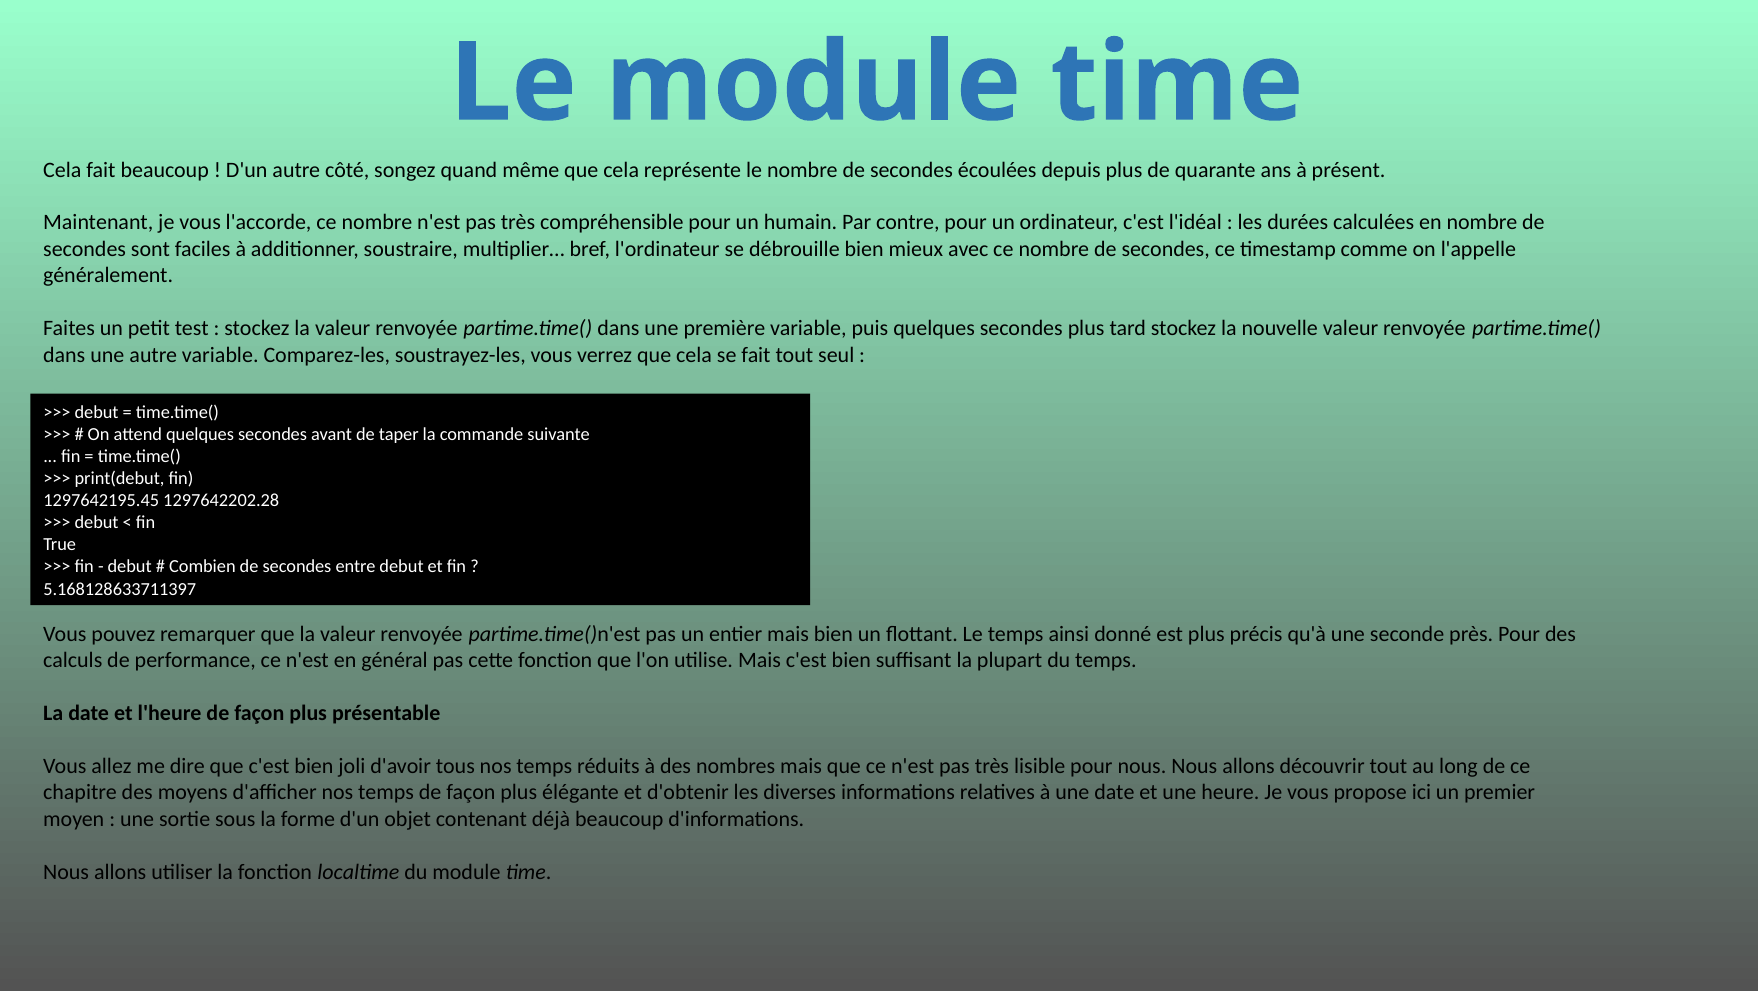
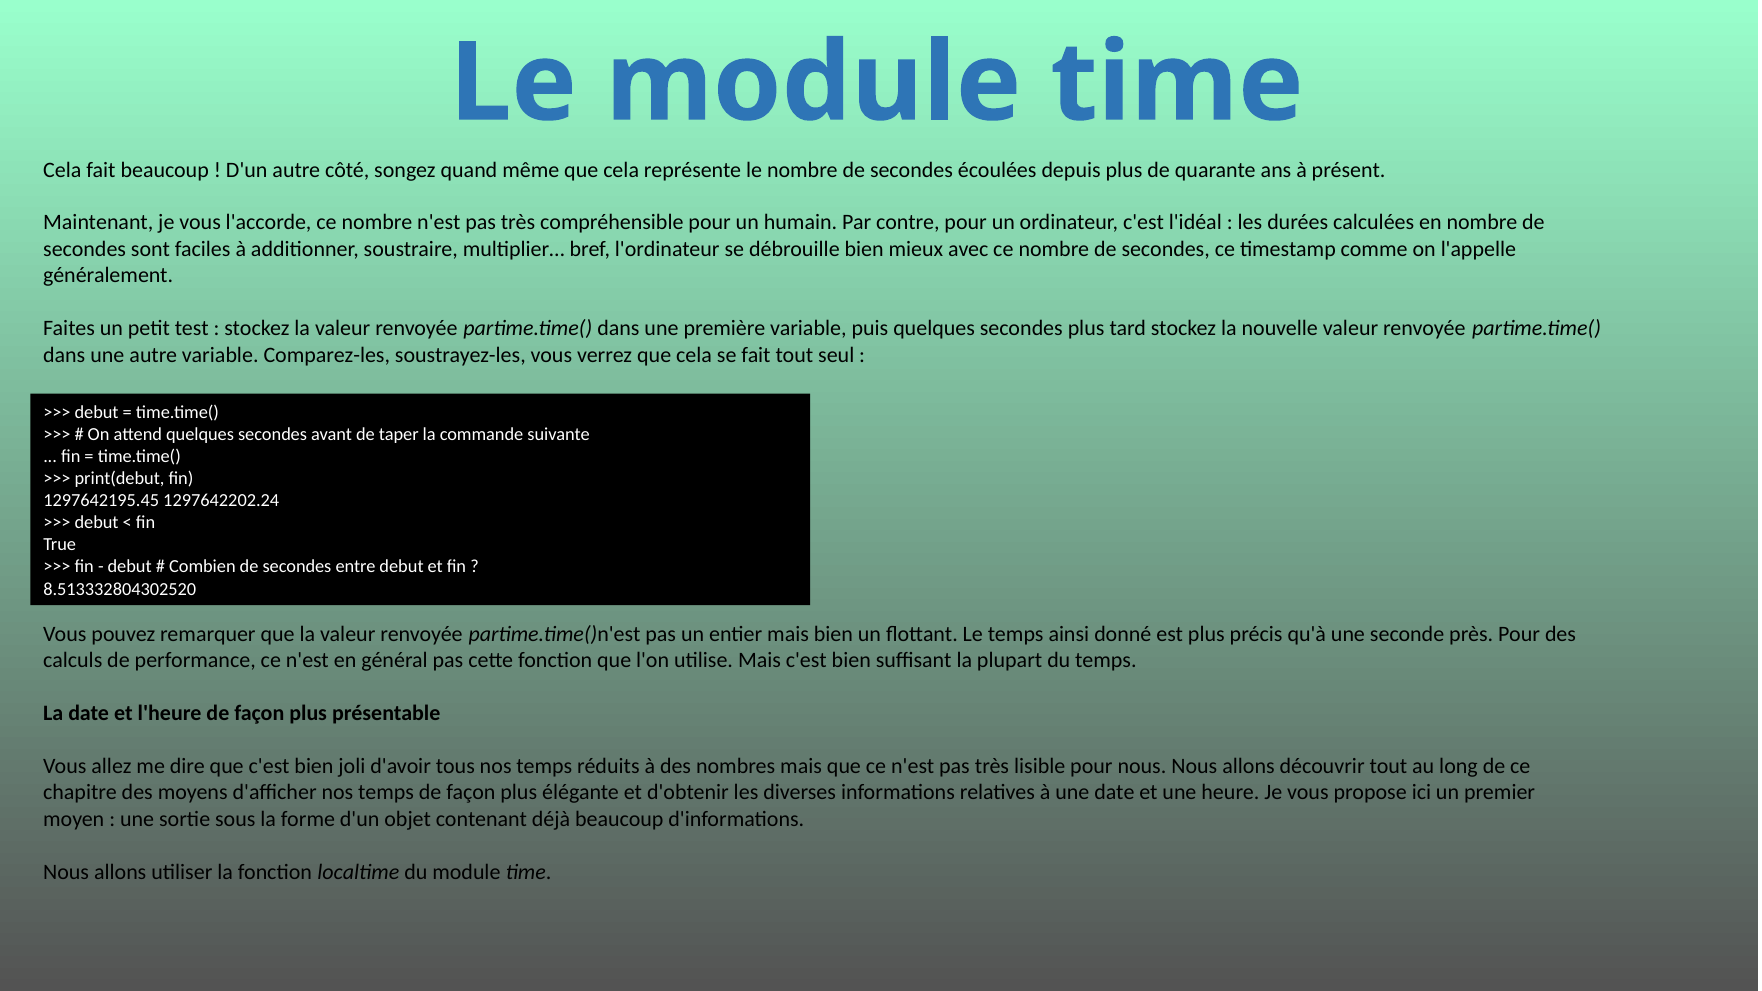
1297642202.28: 1297642202.28 -> 1297642202.24
5.168128633711397: 5.168128633711397 -> 8.513332804302520
